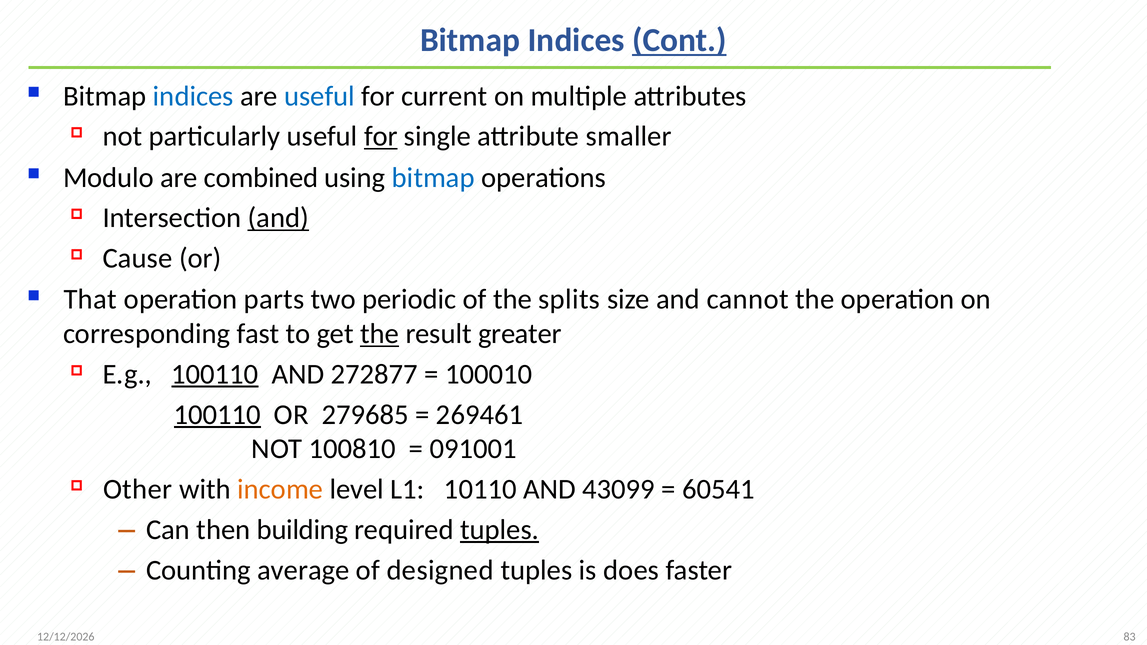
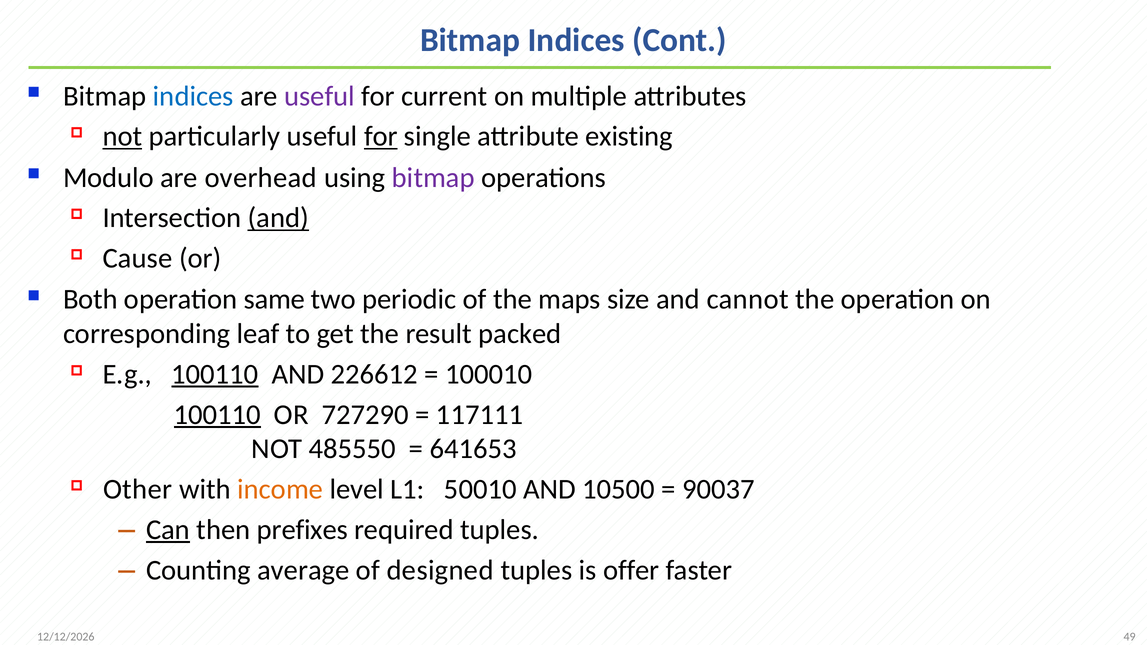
Cont underline: present -> none
useful at (320, 96) colour: blue -> purple
not at (122, 137) underline: none -> present
smaller: smaller -> existing
combined: combined -> overhead
bitmap at (433, 178) colour: blue -> purple
That: That -> Both
parts: parts -> same
splits: splits -> maps
fast: fast -> leaf
the at (380, 334) underline: present -> none
greater: greater -> packed
272877: 272877 -> 226612
279685: 279685 -> 727290
269461: 269461 -> 117111
100810: 100810 -> 485550
091001: 091001 -> 641653
10110: 10110 -> 50010
43099: 43099 -> 10500
60541: 60541 -> 90037
Can underline: none -> present
building: building -> prefixes
tuples at (500, 530) underline: present -> none
does: does -> offer
83: 83 -> 49
